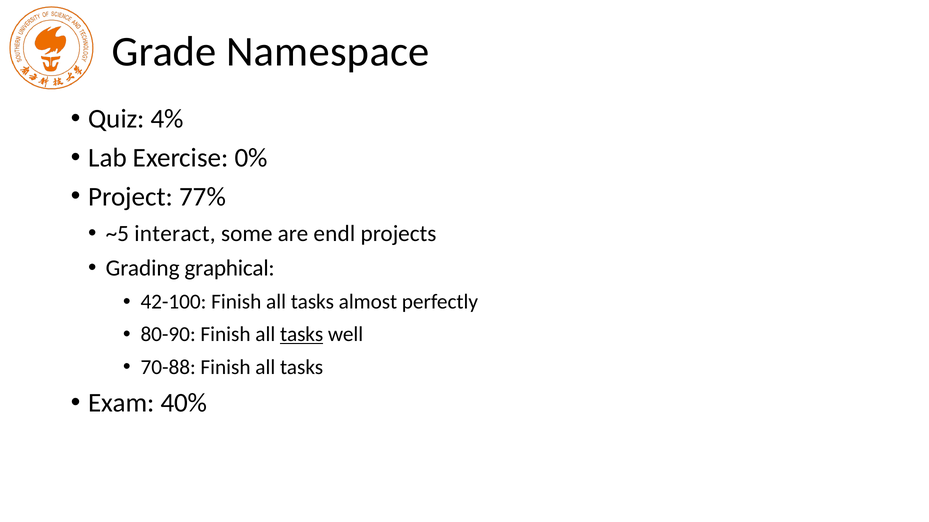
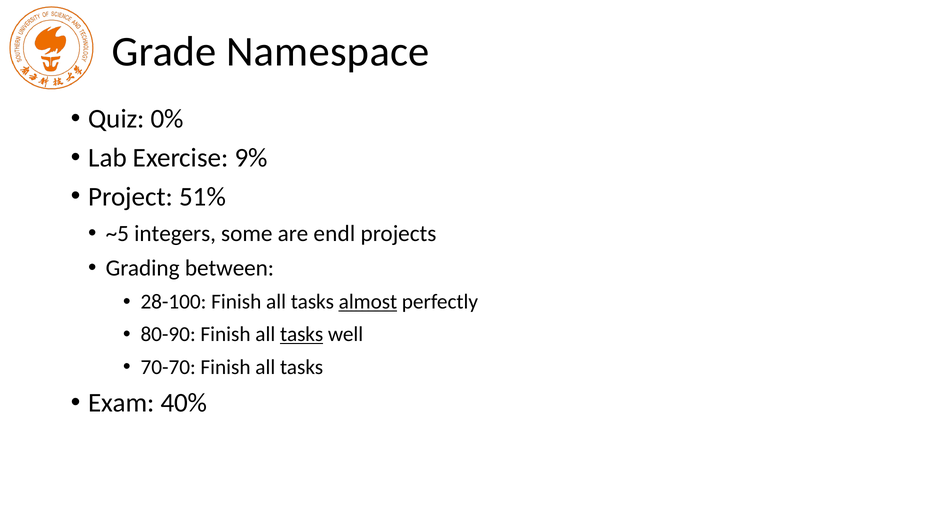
4%: 4% -> 0%
0%: 0% -> 9%
77%: 77% -> 51%
interact: interact -> integers
graphical: graphical -> between
42-100: 42-100 -> 28-100
almost underline: none -> present
70-88: 70-88 -> 70-70
